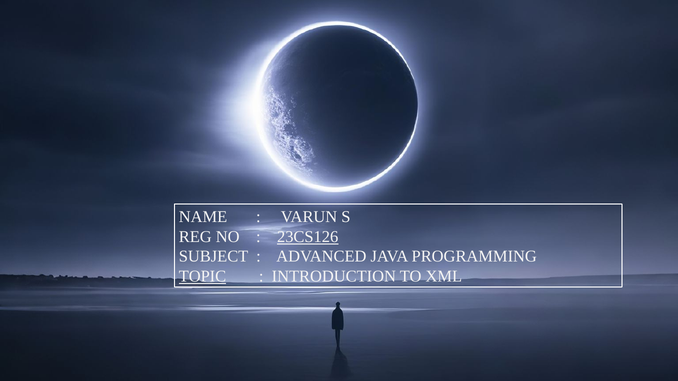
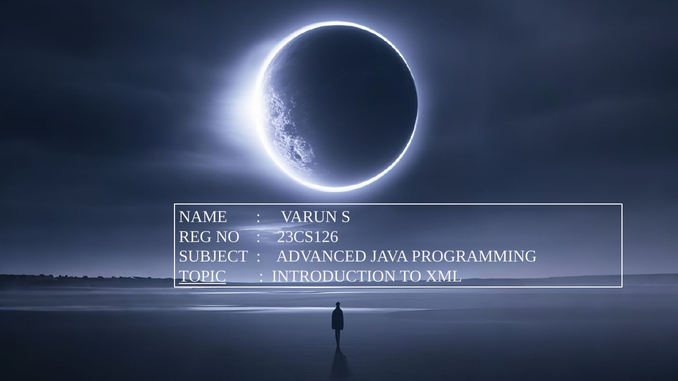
23CS126 underline: present -> none
